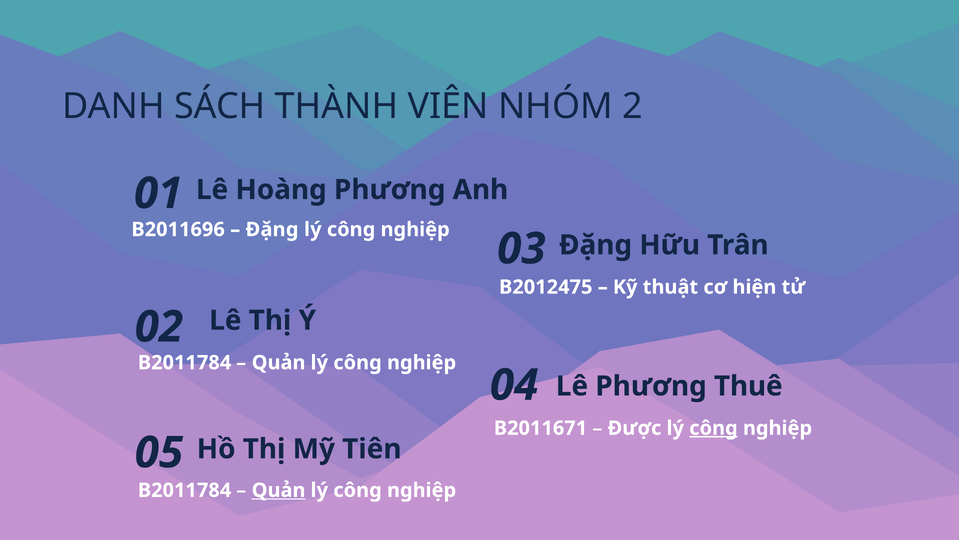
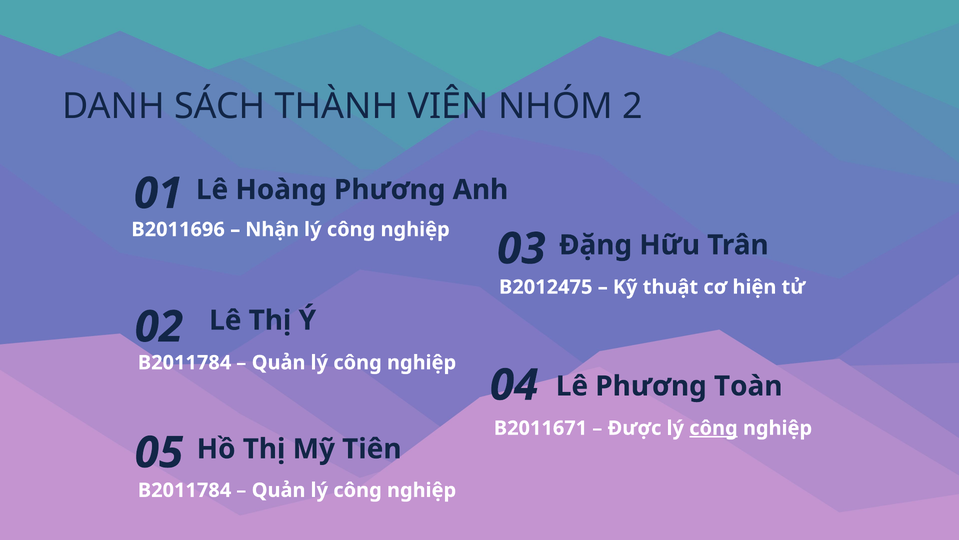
Đặng at (272, 229): Đặng -> Nhận
Thuê: Thuê -> Toàn
Quản at (279, 490) underline: present -> none
